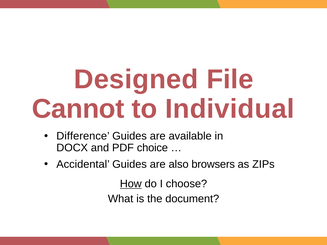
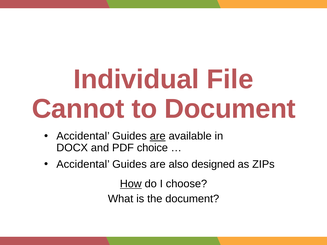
Designed: Designed -> Individual
to Individual: Individual -> Document
Difference at (83, 136): Difference -> Accidental
are at (158, 136) underline: none -> present
browsers: browsers -> designed
